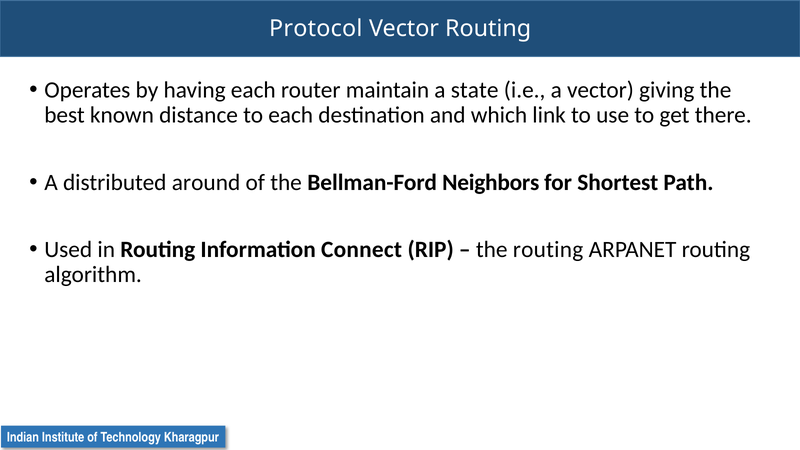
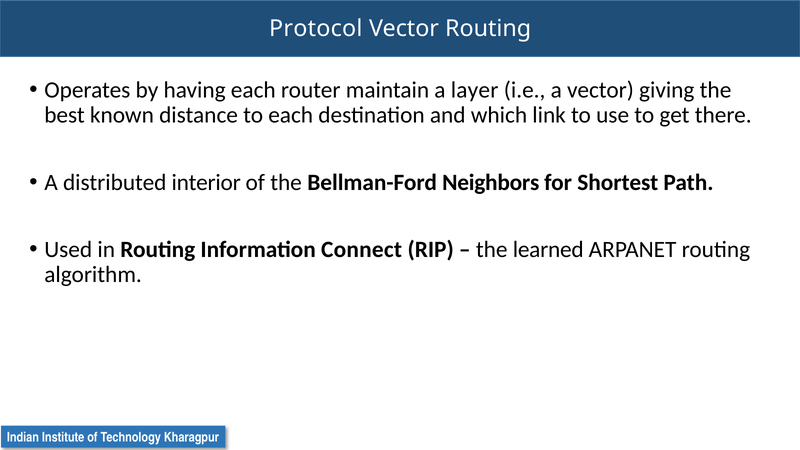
state: state -> layer
around: around -> interior
the routing: routing -> learned
